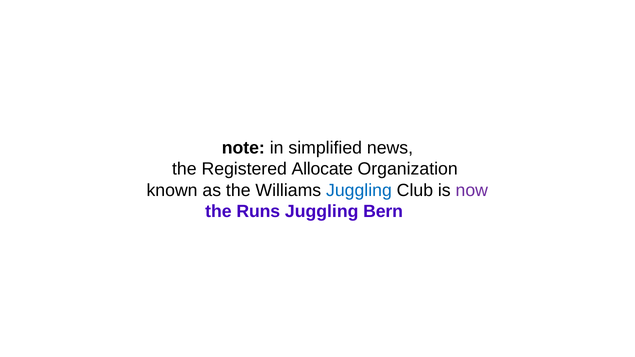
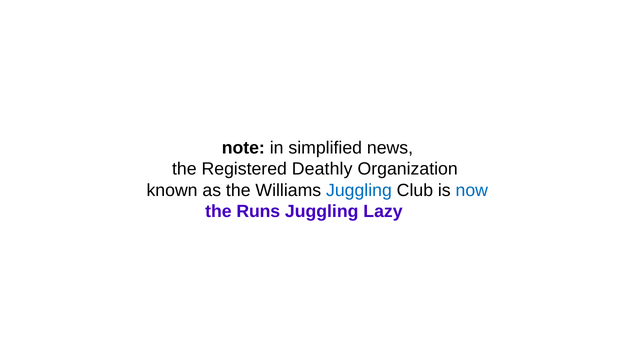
Allocate: Allocate -> Deathly
now colour: purple -> blue
Bern: Bern -> Lazy
